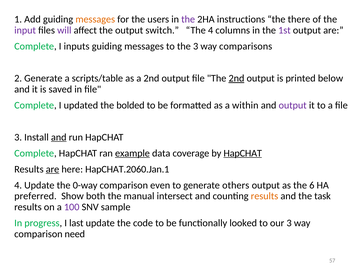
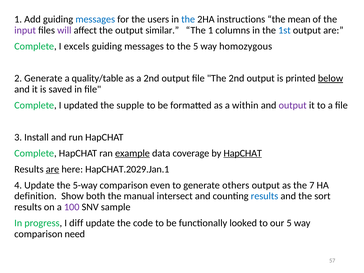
messages at (95, 19) colour: orange -> blue
the at (188, 19) colour: purple -> blue
there: there -> mean
switch: switch -> similar
The 4: 4 -> 1
1st colour: purple -> blue
inputs: inputs -> excels
the 3: 3 -> 5
comparisons: comparisons -> homozygous
scripts/table: scripts/table -> quality/table
2nd at (236, 78) underline: present -> none
below underline: none -> present
bolded: bolded -> supple
and at (59, 137) underline: present -> none
HapCHAT.2060.Jan.1: HapCHAT.2060.Jan.1 -> HapCHAT.2029.Jan.1
0-way: 0-way -> 5-way
6: 6 -> 7
preferred: preferred -> definition
results at (265, 196) colour: orange -> blue
task: task -> sort
last: last -> diff
our 3: 3 -> 5
